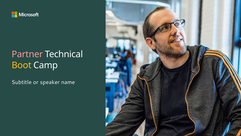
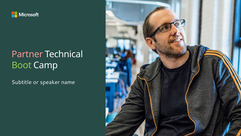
Boot colour: yellow -> light green
